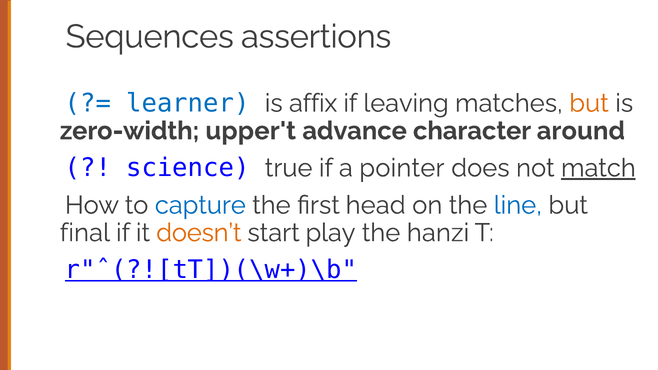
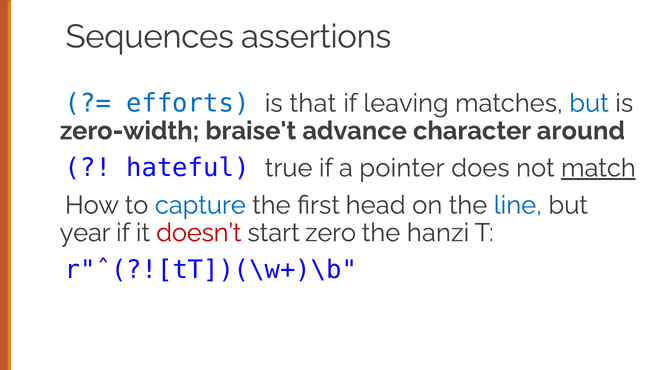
learner: learner -> efforts
affix: affix -> that
but at (589, 103) colour: orange -> blue
upper't: upper't -> braise't
science: science -> hateful
final: final -> year
doesn’t colour: orange -> red
play: play -> zero
r"ˆ(?![tT])(\w+)\b underline: present -> none
